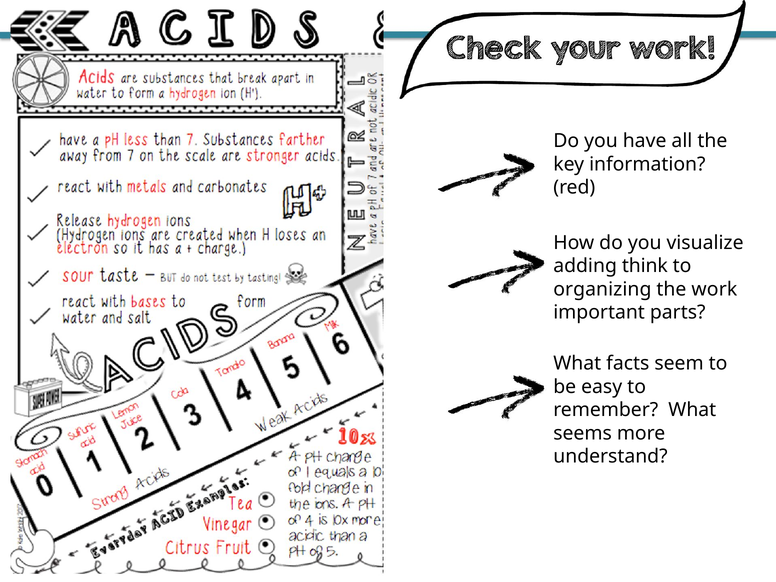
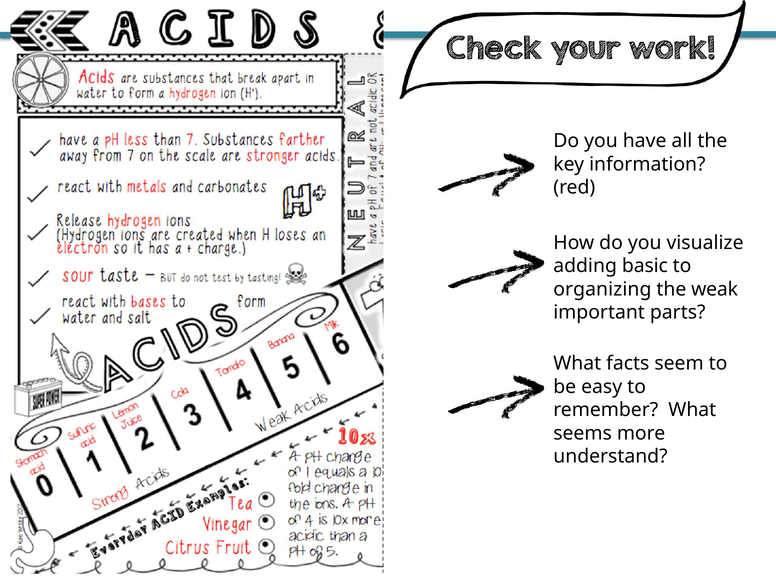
think: think -> basic
work: work -> weak
